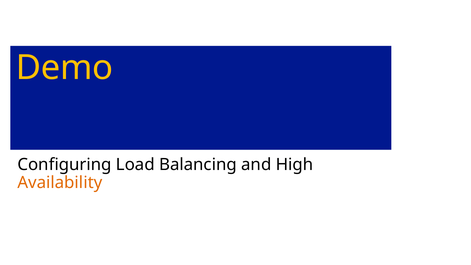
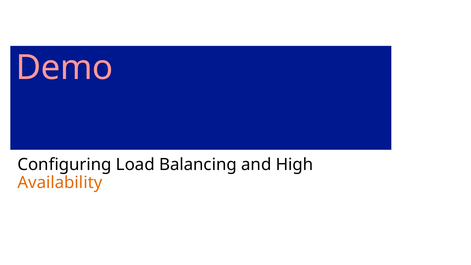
Demo colour: yellow -> pink
